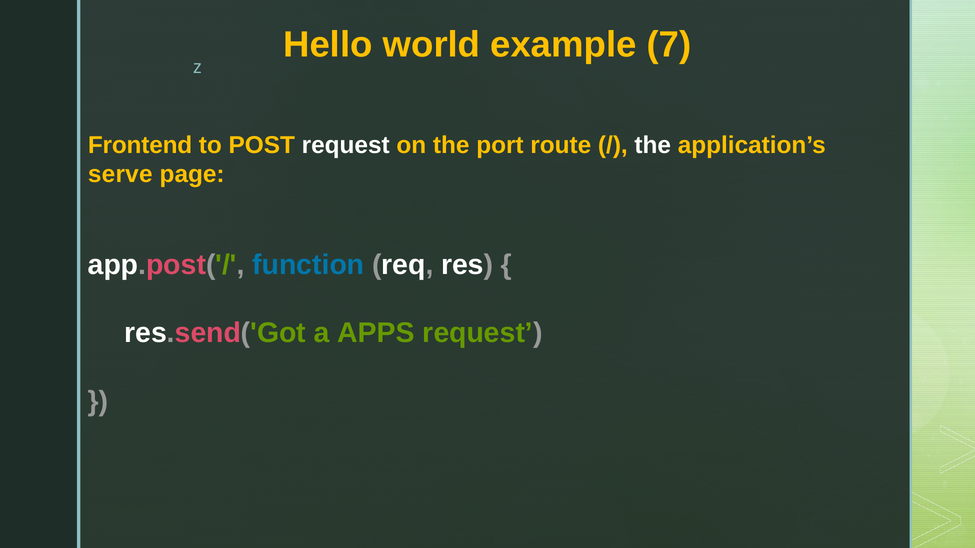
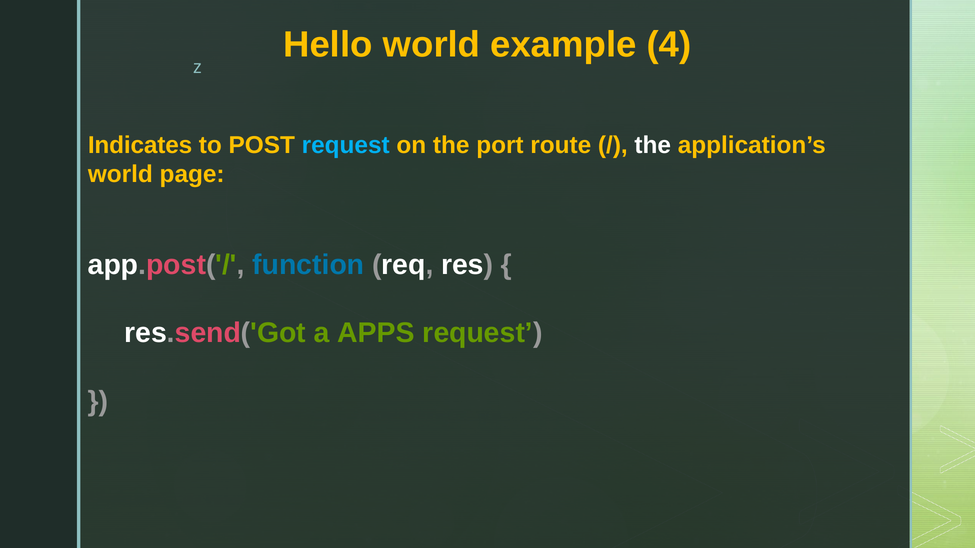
7: 7 -> 4
Frontend: Frontend -> Indicates
request at (346, 145) colour: white -> light blue
serve at (120, 174): serve -> world
